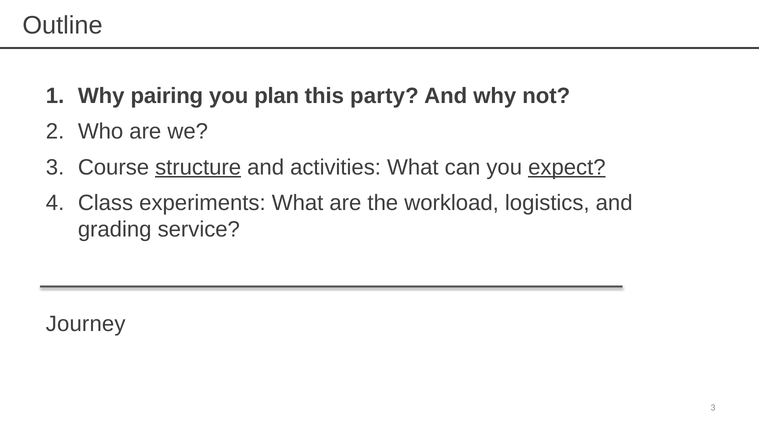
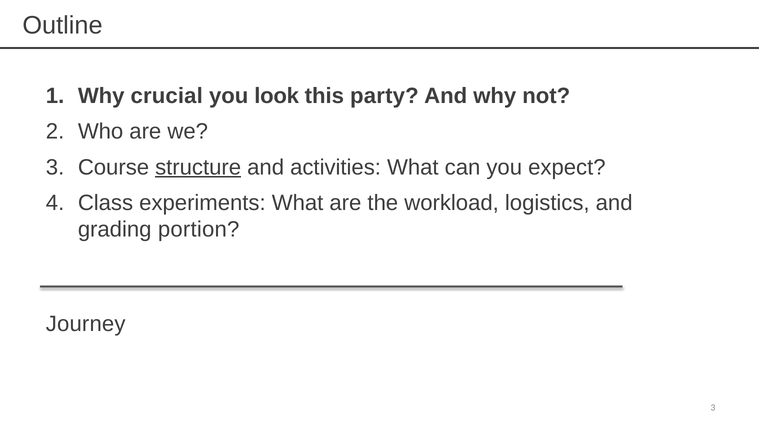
pairing: pairing -> crucial
plan: plan -> look
expect underline: present -> none
service: service -> portion
